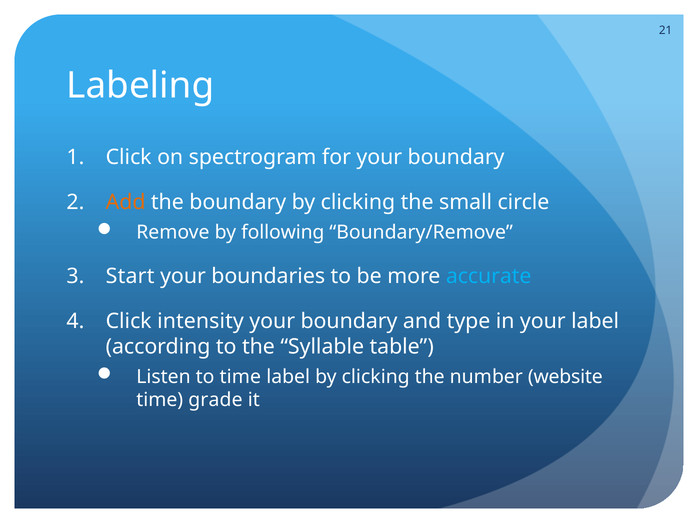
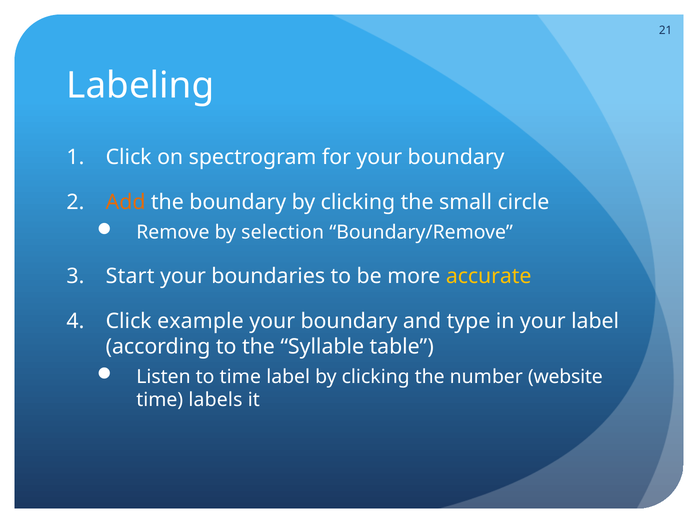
following: following -> selection
accurate colour: light blue -> yellow
intensity: intensity -> example
grade: grade -> labels
